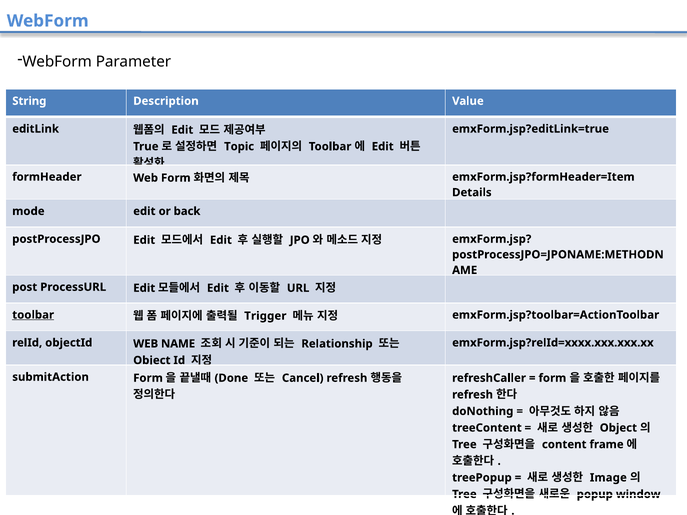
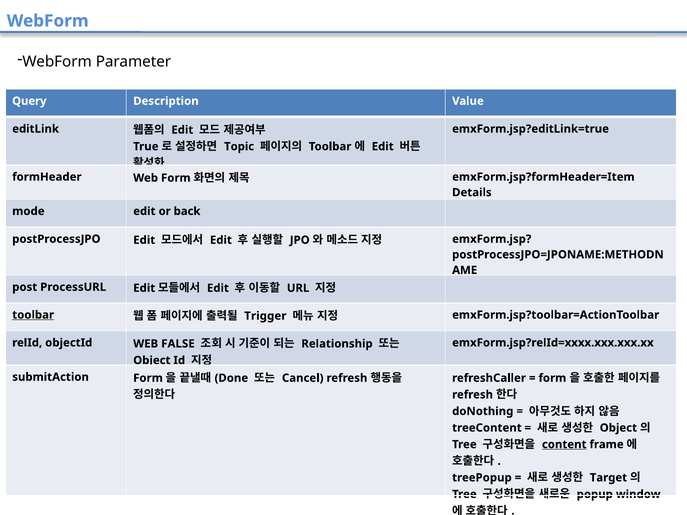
String: String -> Query
NAME: NAME -> FALSE
content underline: none -> present
Image: Image -> Target
